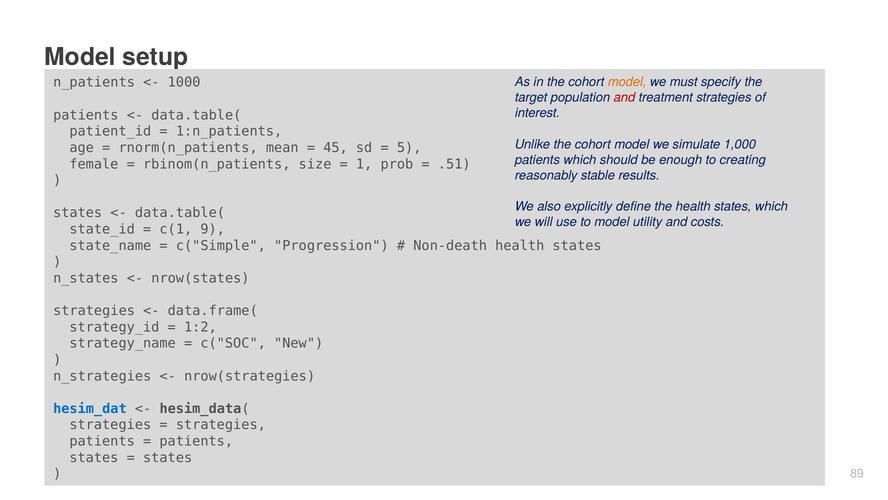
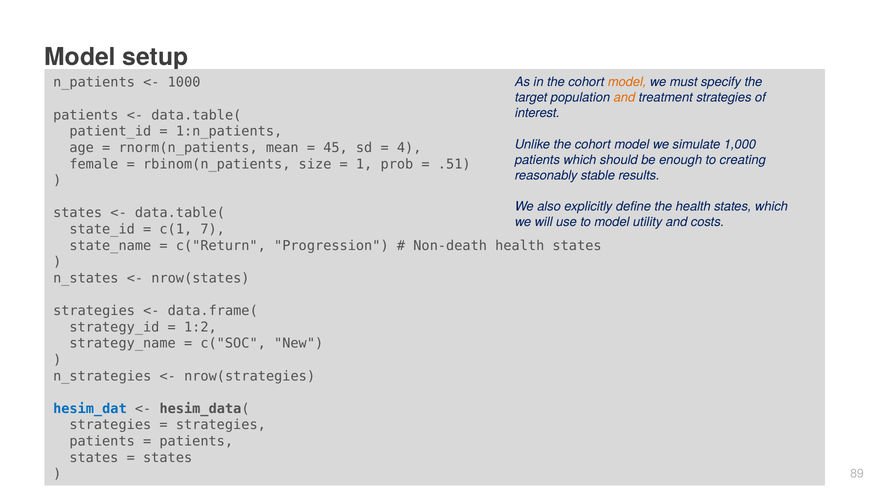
and at (624, 98) colour: red -> orange
5: 5 -> 4
9: 9 -> 7
c("Simple: c("Simple -> c("Return
